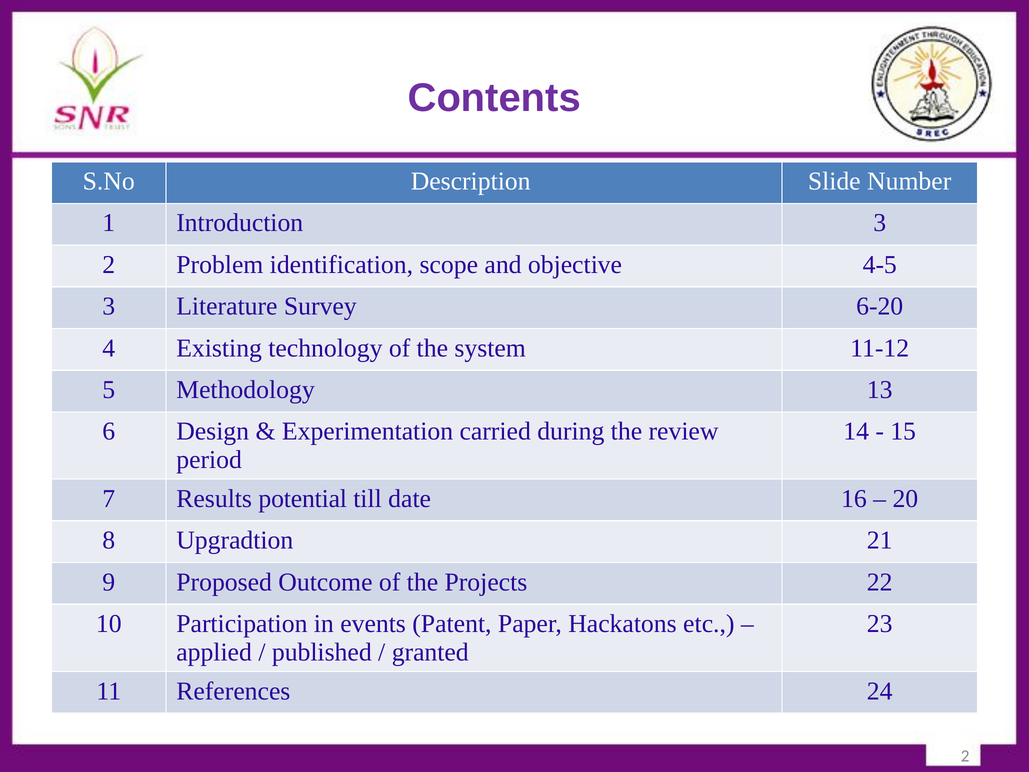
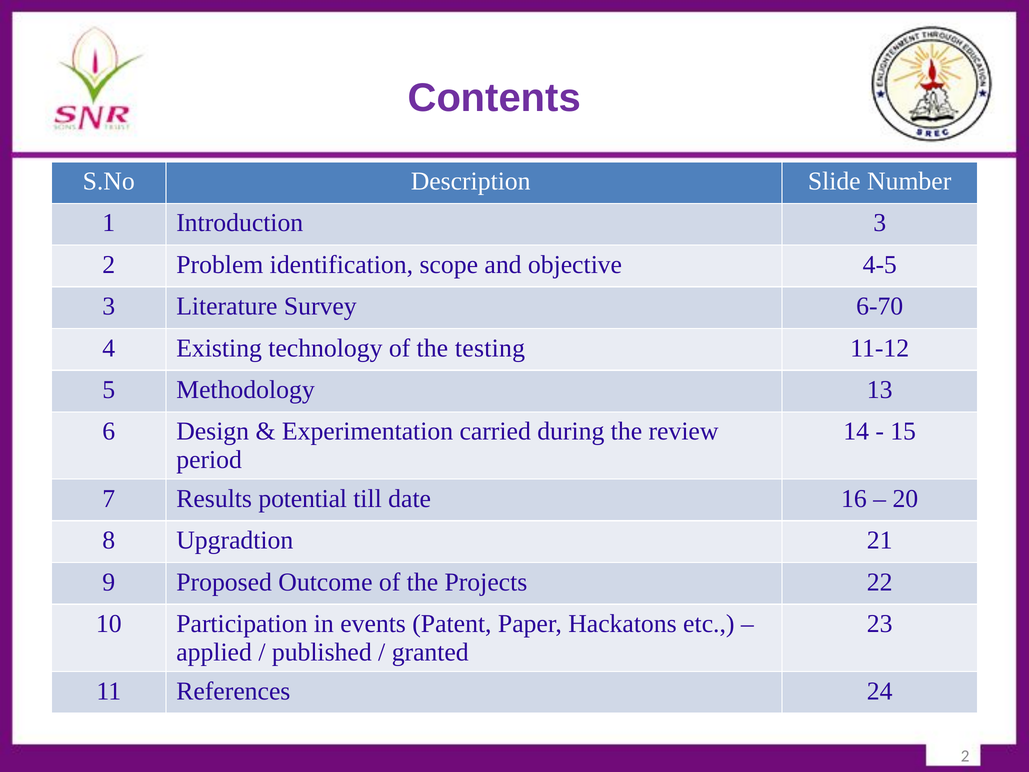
6-20: 6-20 -> 6-70
system: system -> testing
